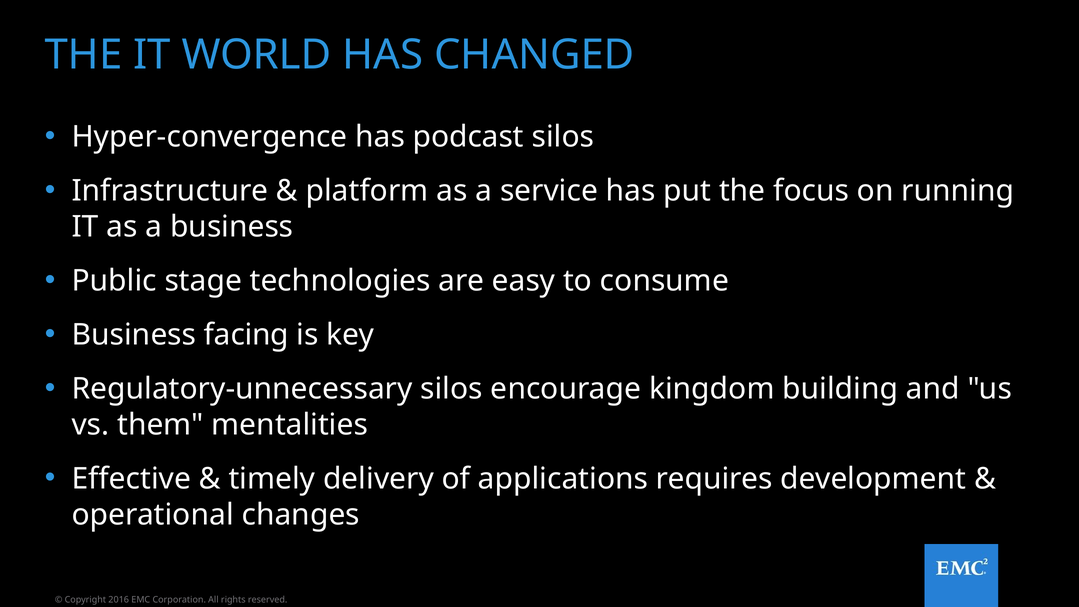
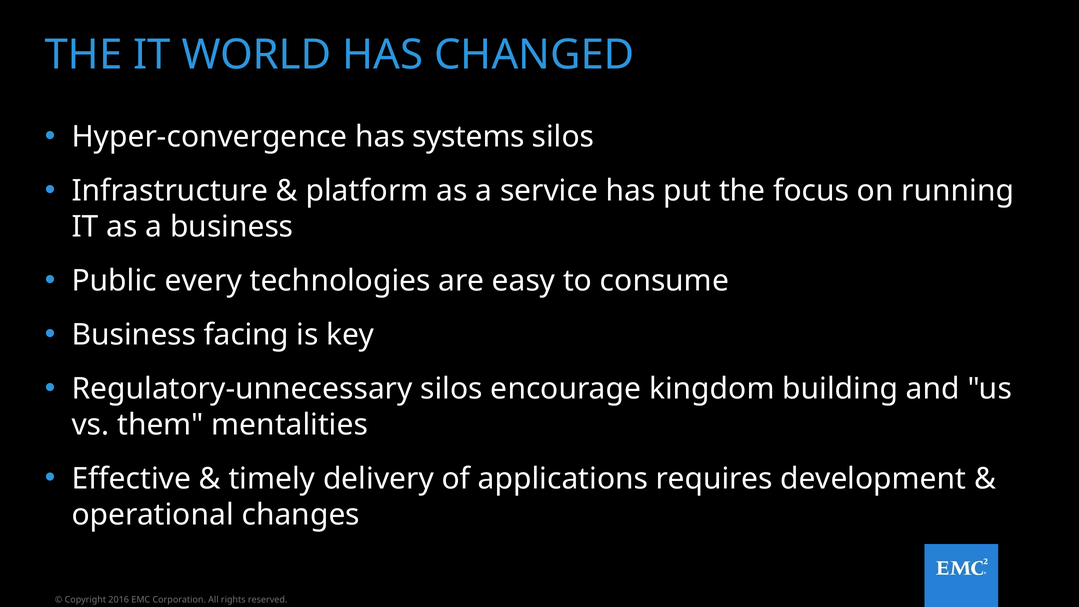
podcast: podcast -> systems
stage: stage -> every
